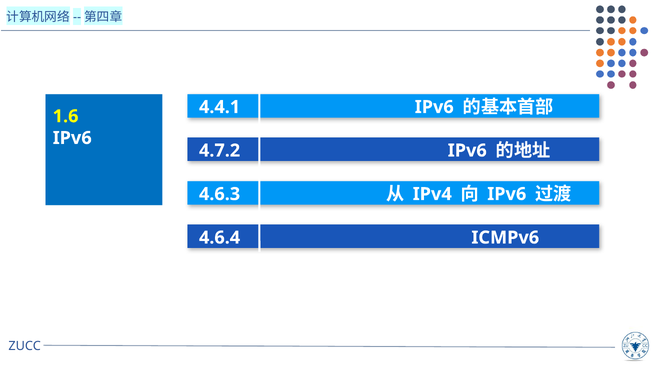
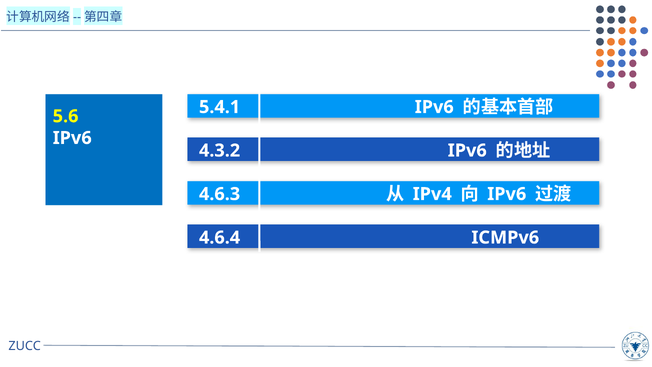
4.4.1: 4.4.1 -> 5.4.1
1.6: 1.6 -> 5.6
4.7.2: 4.7.2 -> 4.3.2
